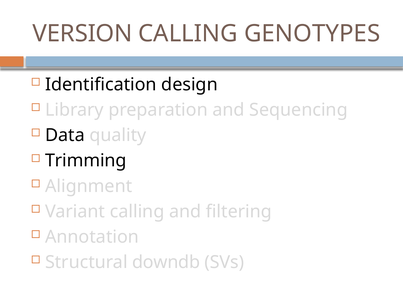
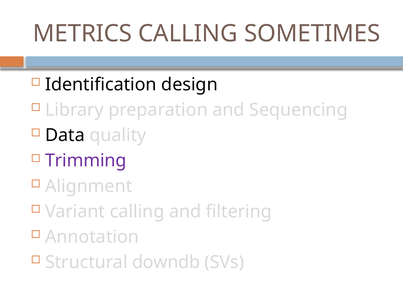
VERSION: VERSION -> METRICS
GENOTYPES: GENOTYPES -> SOMETIMES
Trimming colour: black -> purple
